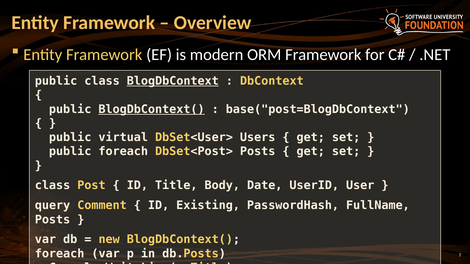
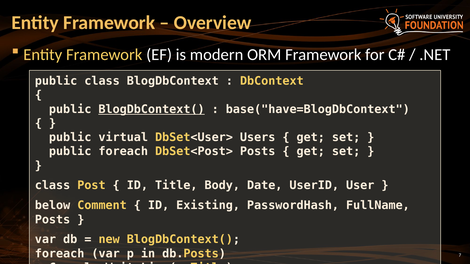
BlogDbContext underline: present -> none
base("post=BlogDbContext: base("post=BlogDbContext -> base("have=BlogDbContext
query: query -> below
